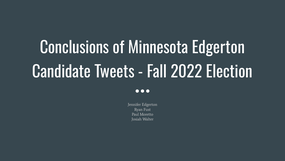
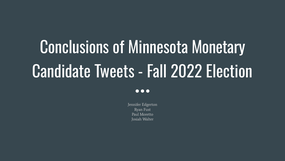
Minnesota Edgerton: Edgerton -> Monetary
